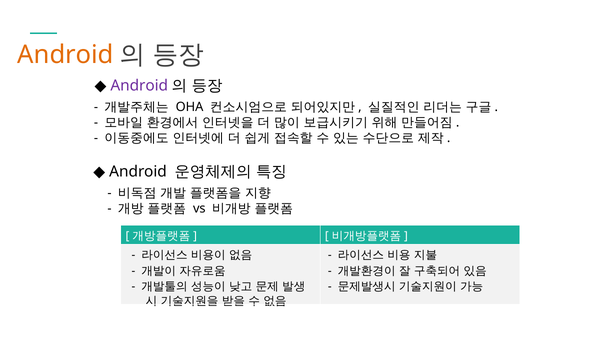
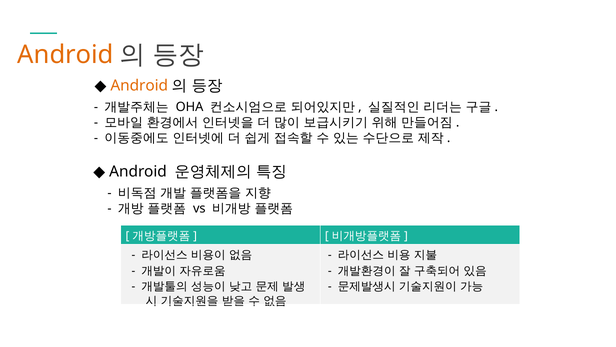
Android at (139, 85) colour: purple -> orange
